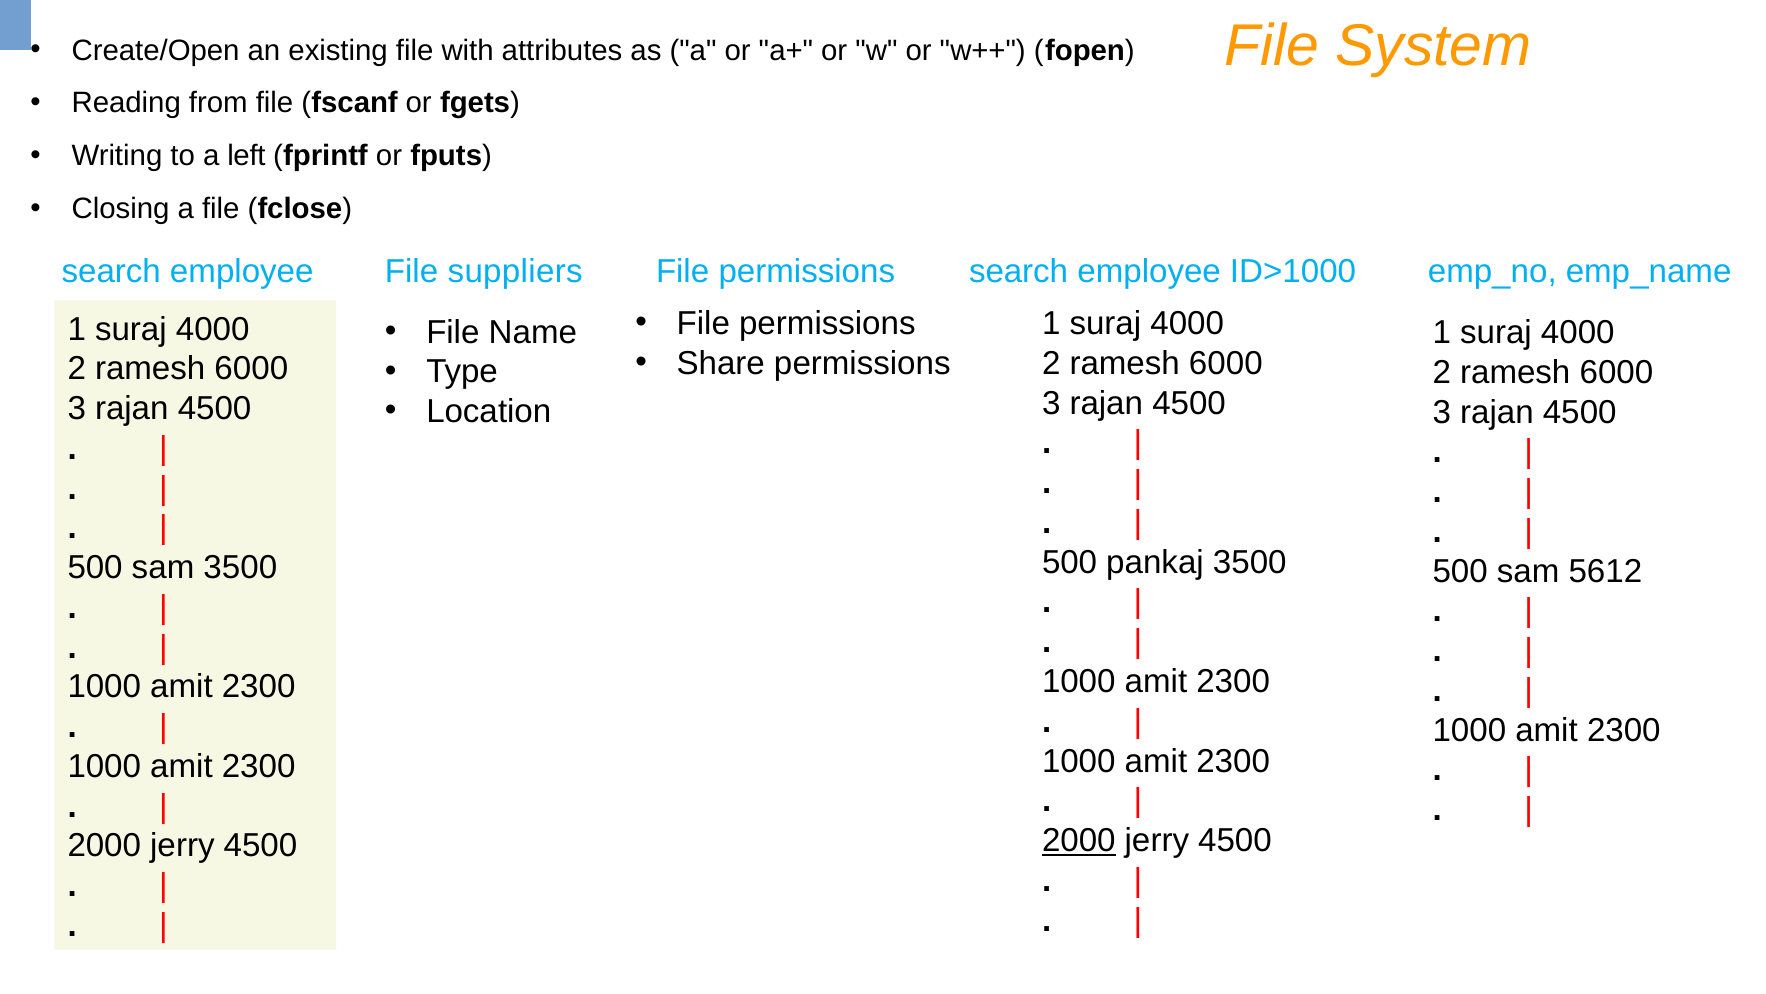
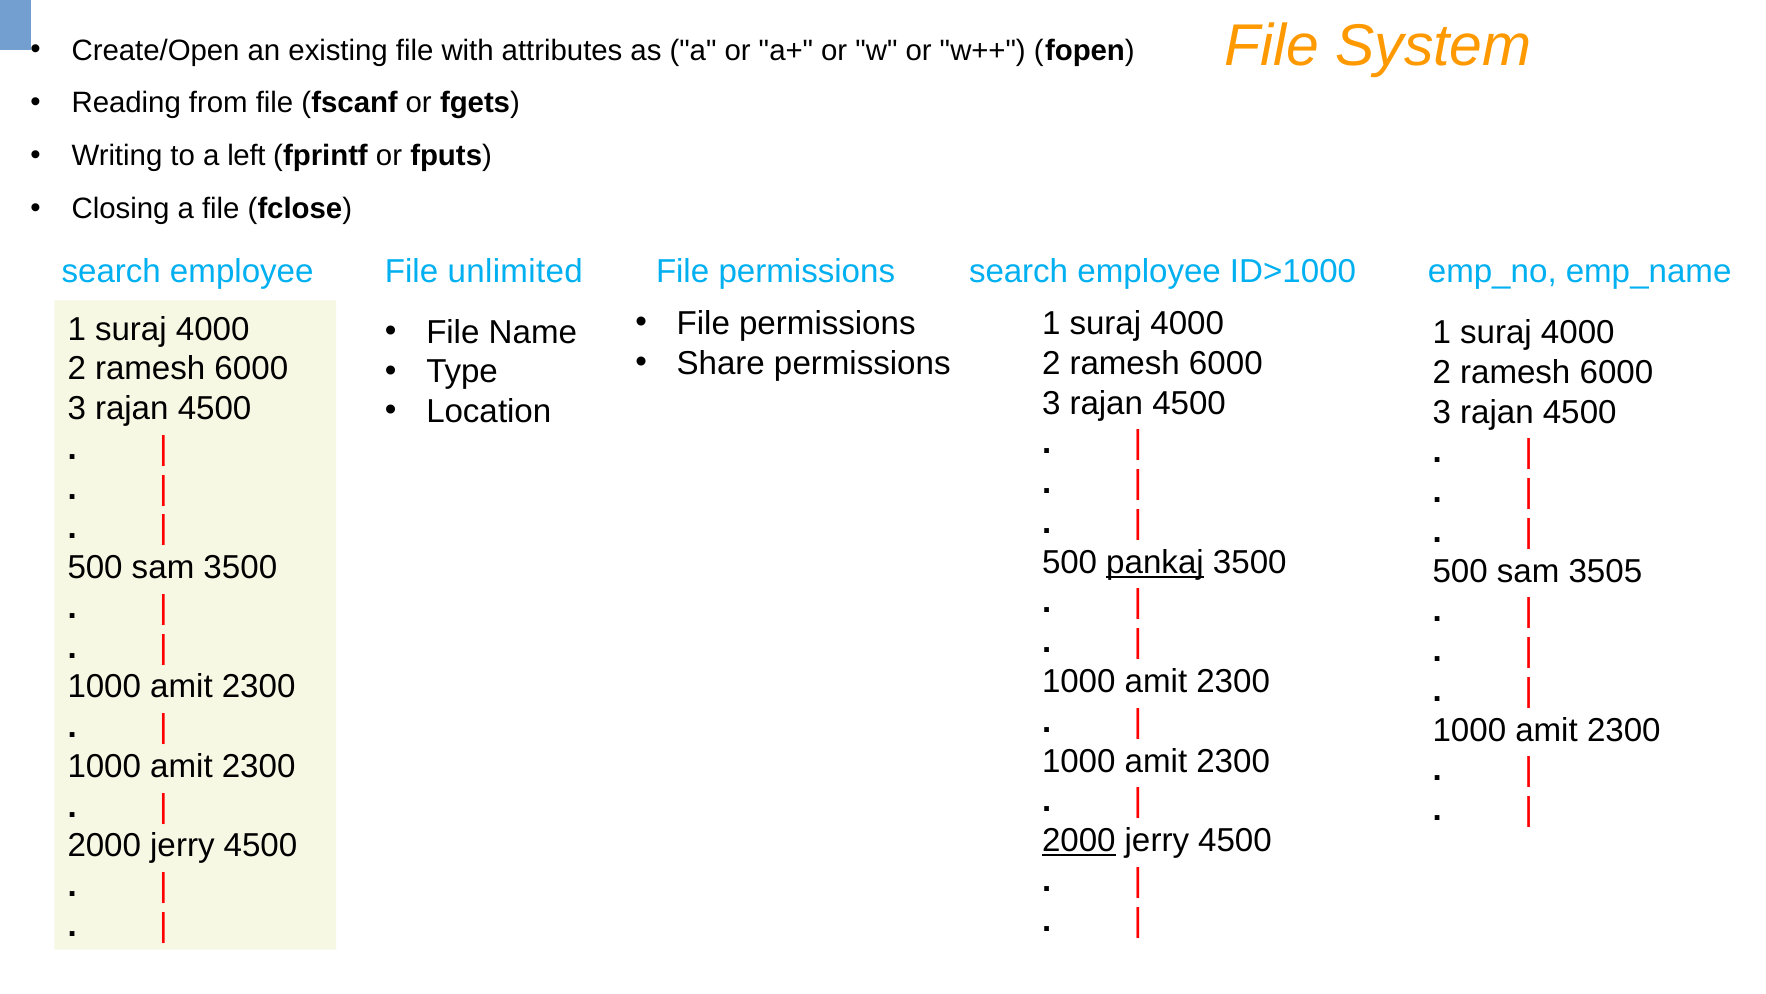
suppliers: suppliers -> unlimited
pankaj underline: none -> present
5612: 5612 -> 3505
